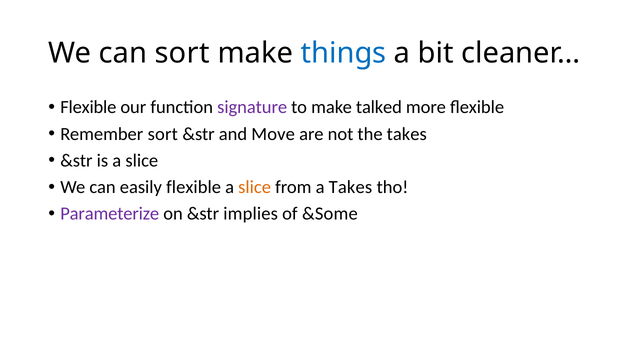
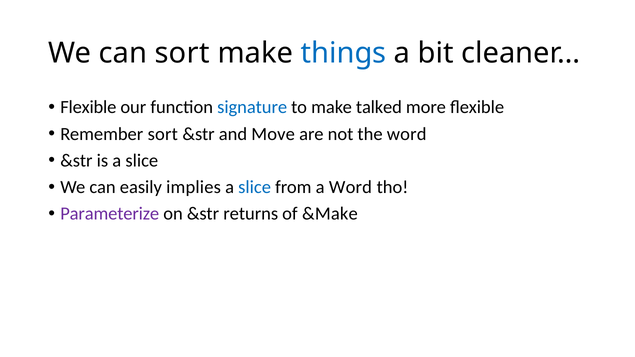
signature colour: purple -> blue
the takes: takes -> word
easily flexible: flexible -> implies
slice at (255, 187) colour: orange -> blue
a Takes: Takes -> Word
implies: implies -> returns
&Some: &Some -> &Make
